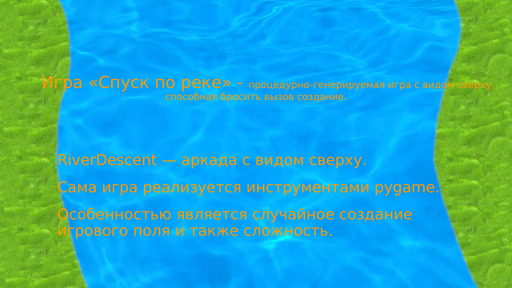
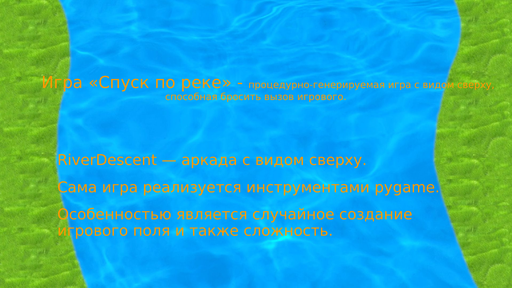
вызов создание: создание -> игрового
